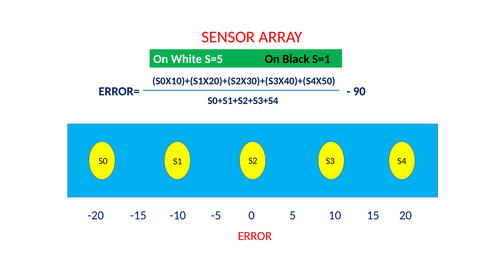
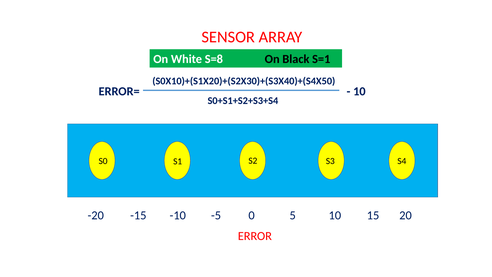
S=5: S=5 -> S=8
90 at (359, 91): 90 -> 10
